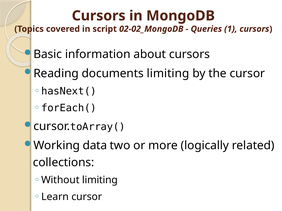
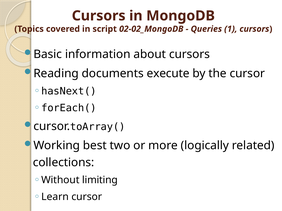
documents limiting: limiting -> execute
data: data -> best
